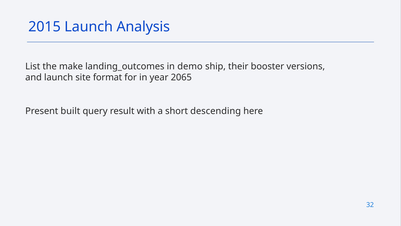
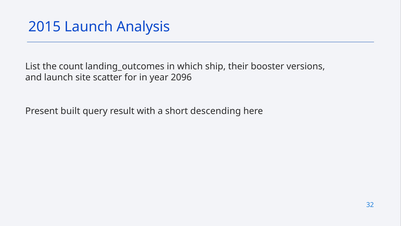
make: make -> count
demo: demo -> which
format: format -> scatter
2065: 2065 -> 2096
